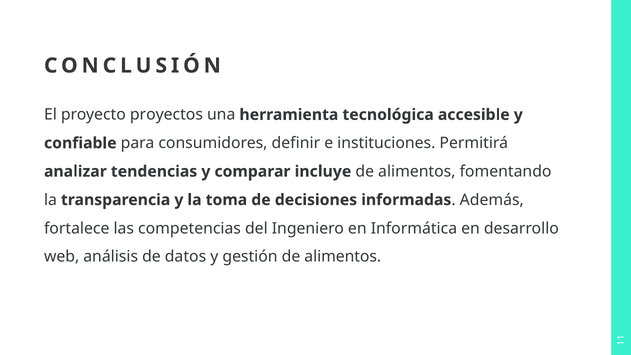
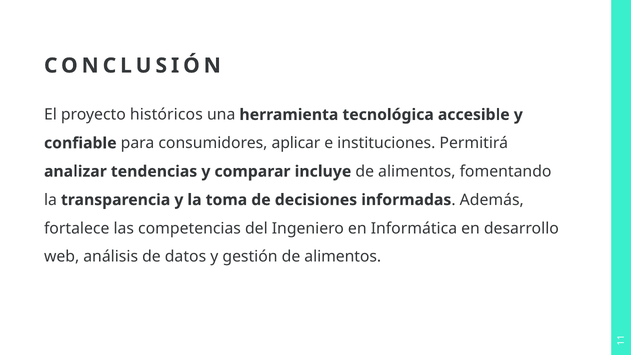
proyectos: proyectos -> históricos
definir: definir -> aplicar
